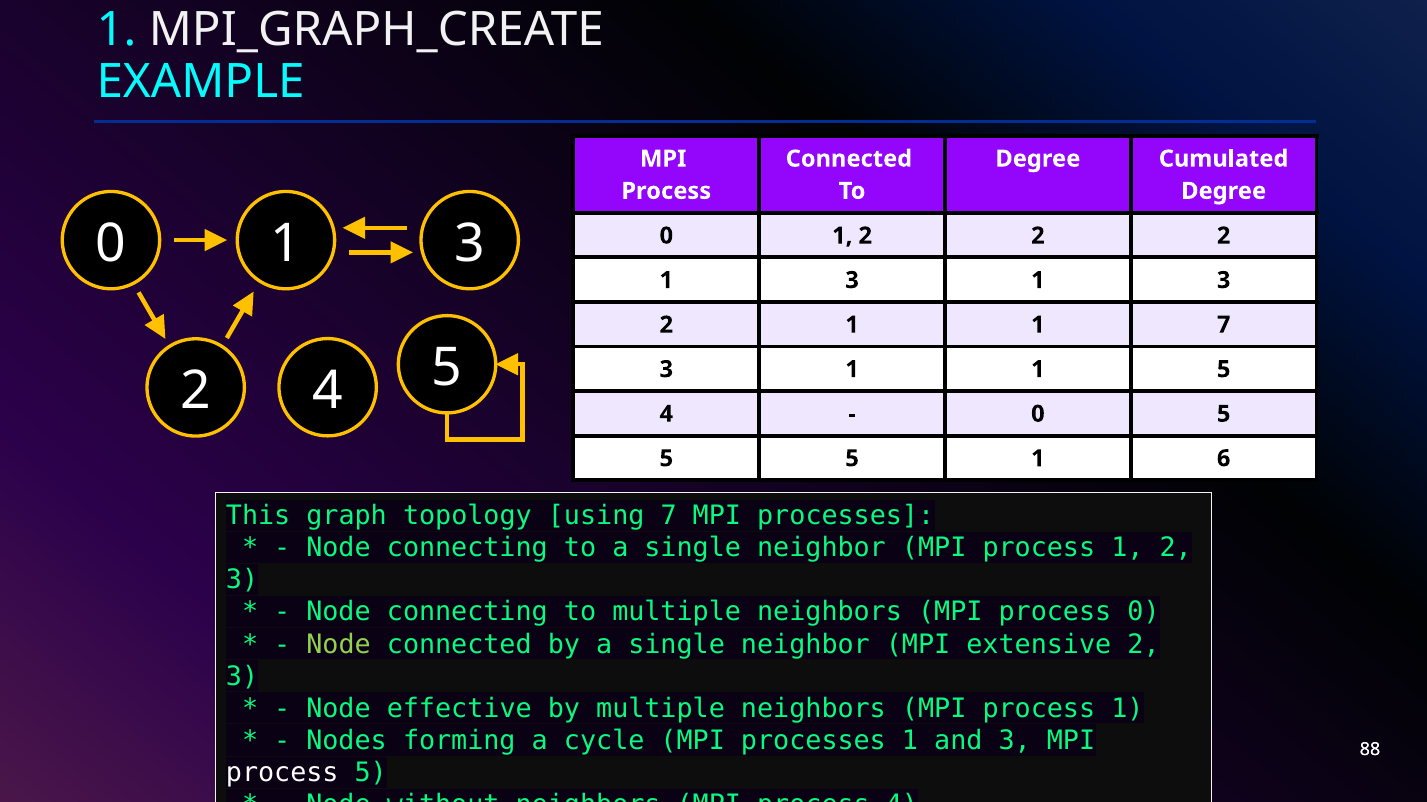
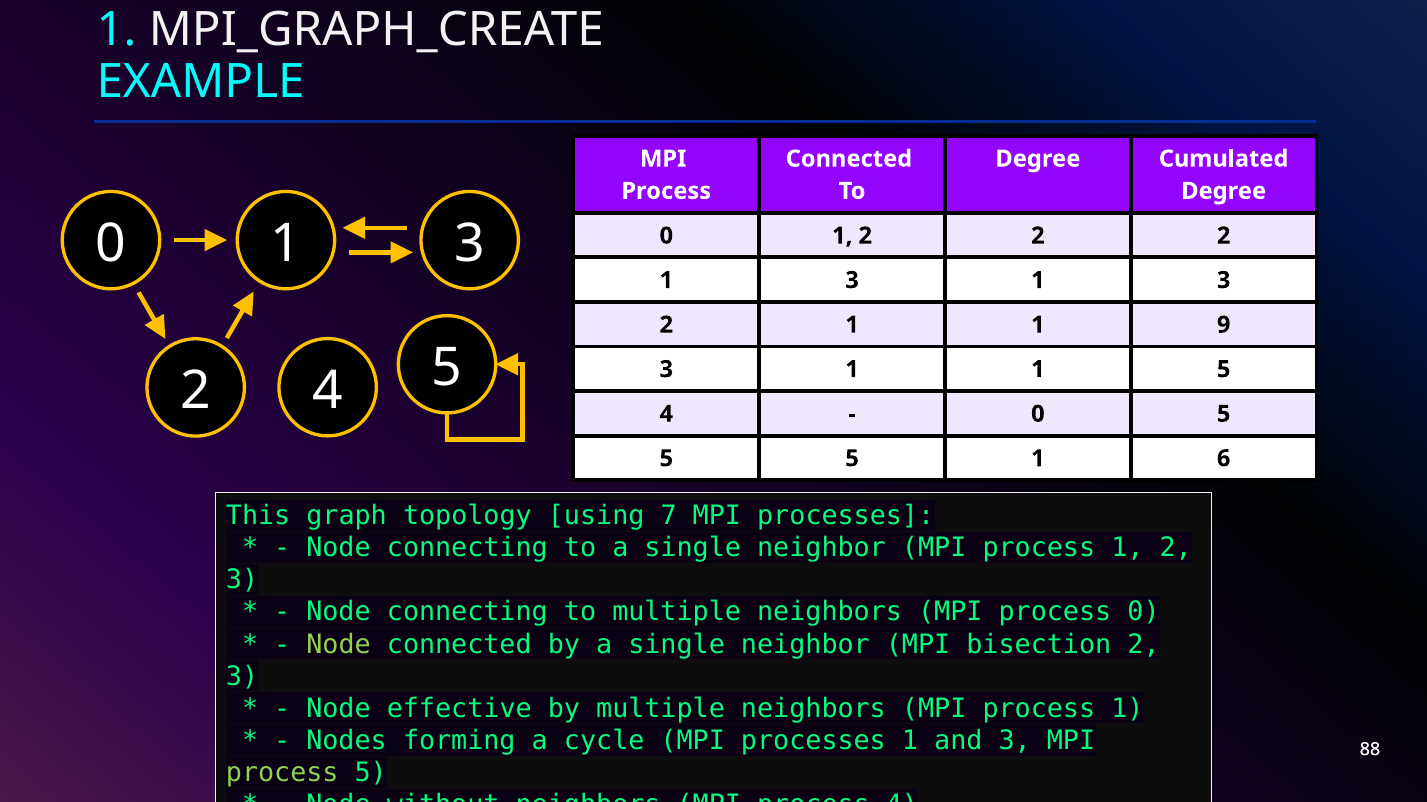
1 7: 7 -> 9
extensive: extensive -> bisection
process at (282, 773) colour: white -> light green
